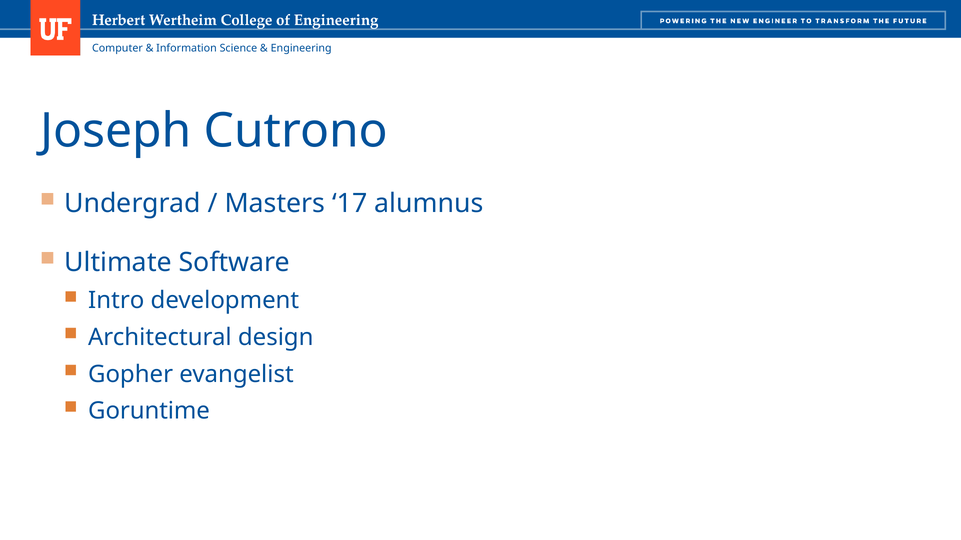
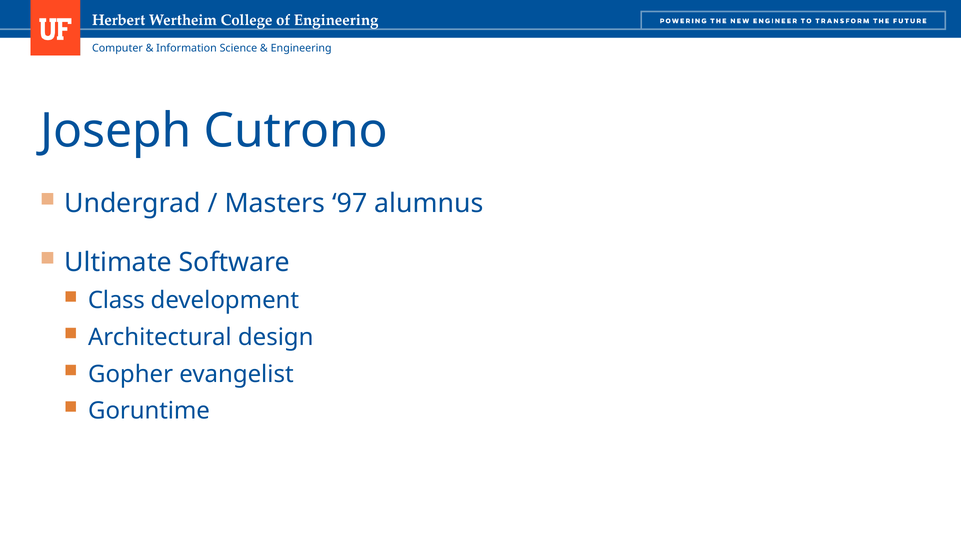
17: 17 -> 97
Intro: Intro -> Class
